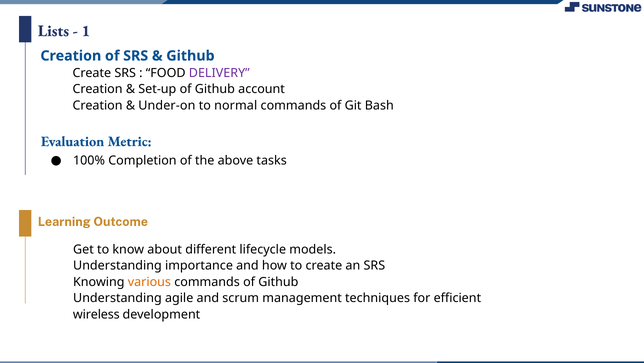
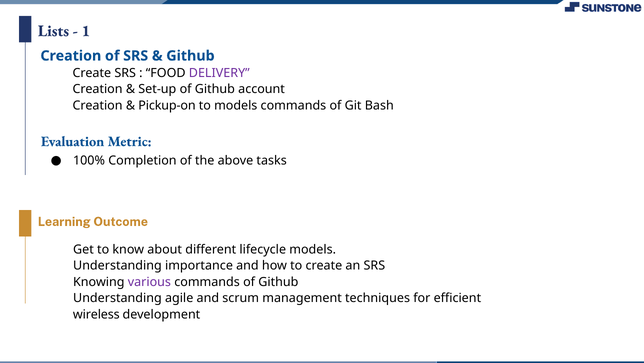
Under-on: Under-on -> Pickup-on
to normal: normal -> models
various colour: orange -> purple
